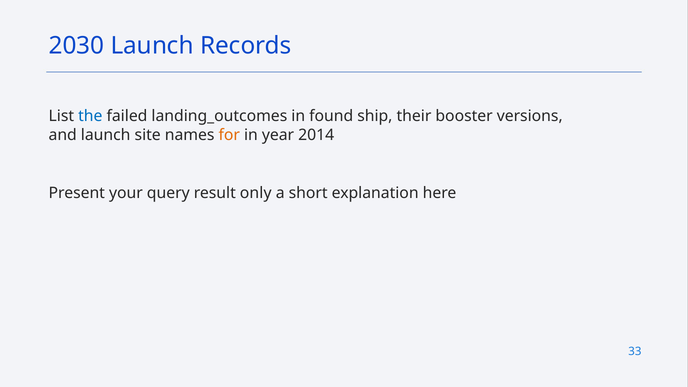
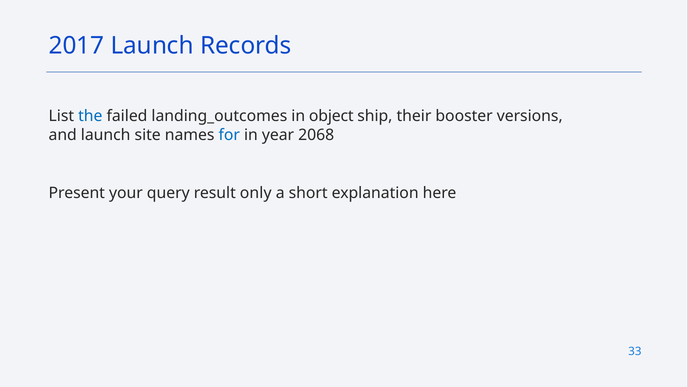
2030: 2030 -> 2017
found: found -> object
for colour: orange -> blue
2014: 2014 -> 2068
